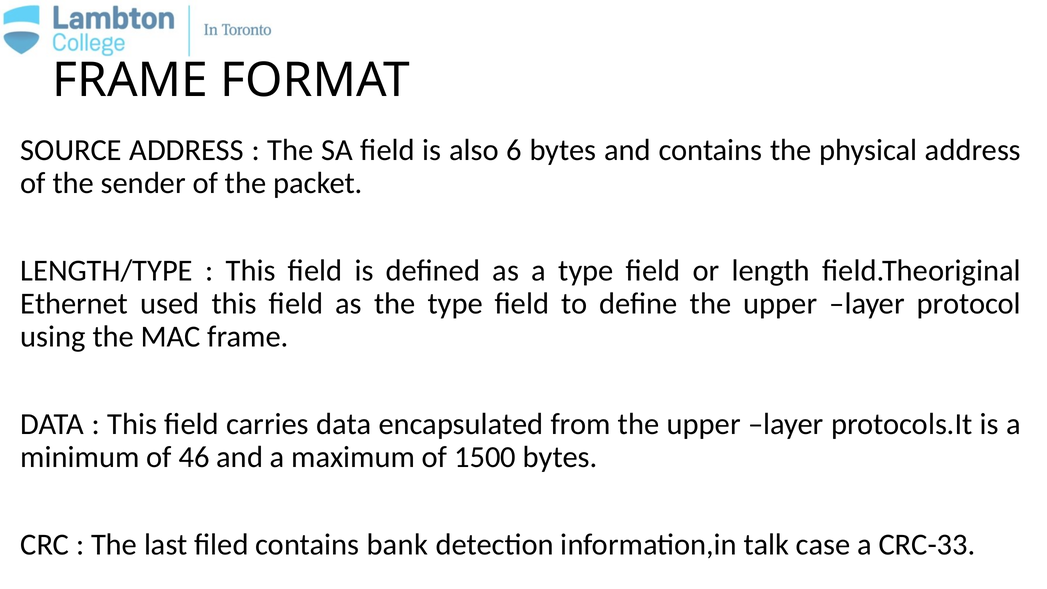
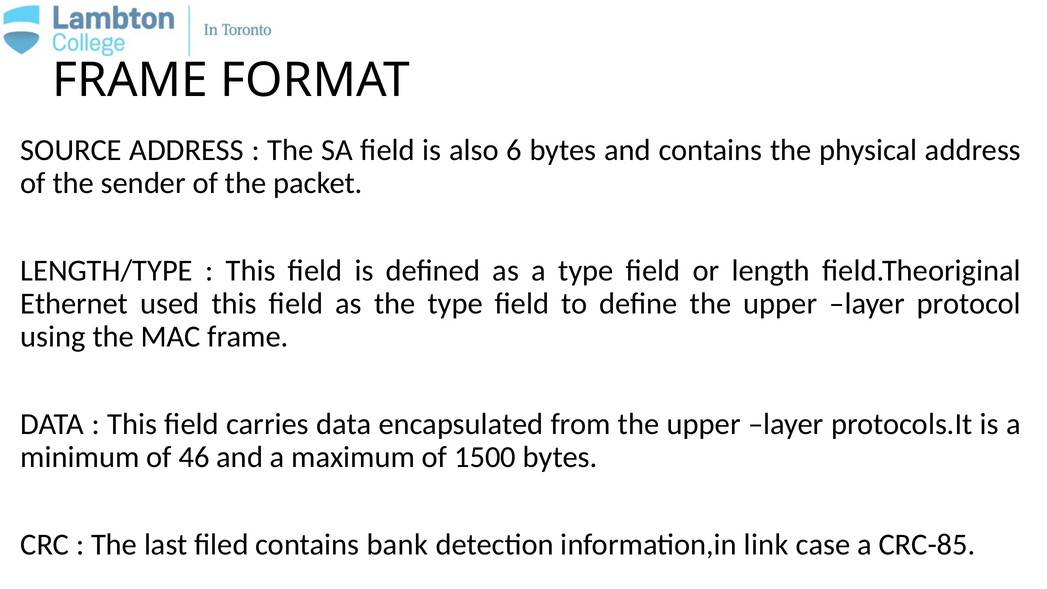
talk: talk -> link
CRC-33: CRC-33 -> CRC-85
